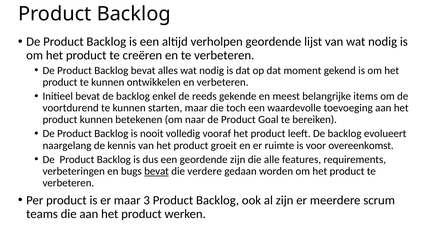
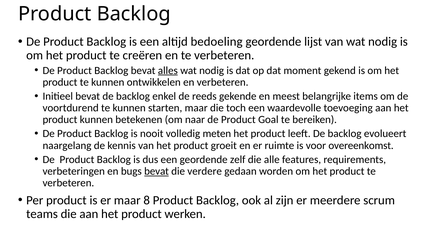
verholpen: verholpen -> bedoeling
alles underline: none -> present
vooraf: vooraf -> meten
geordende zijn: zijn -> zelf
3: 3 -> 8
